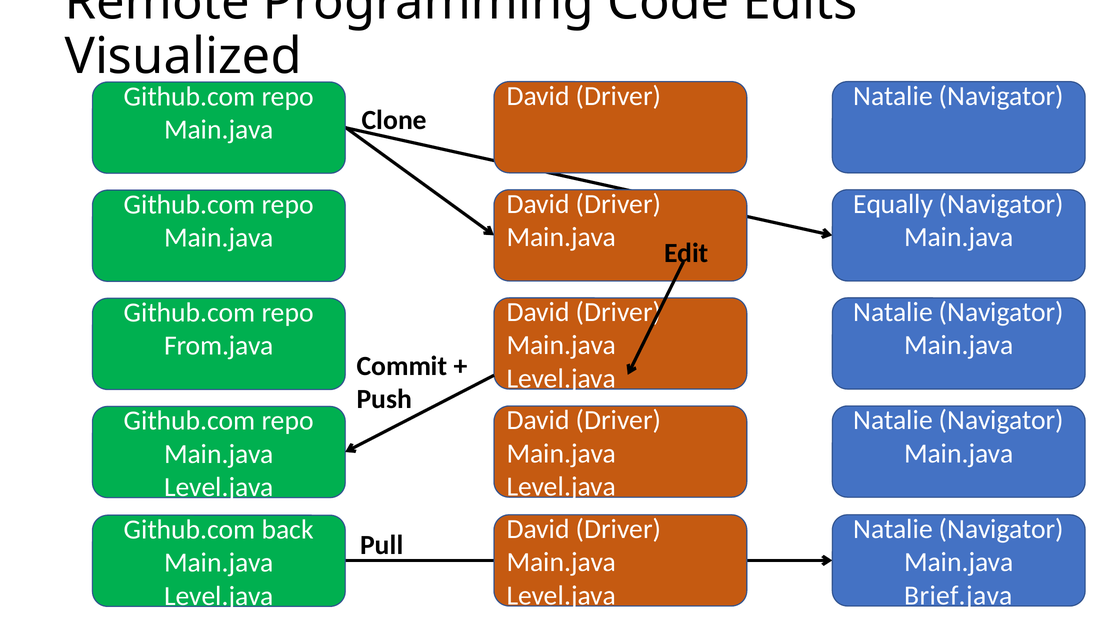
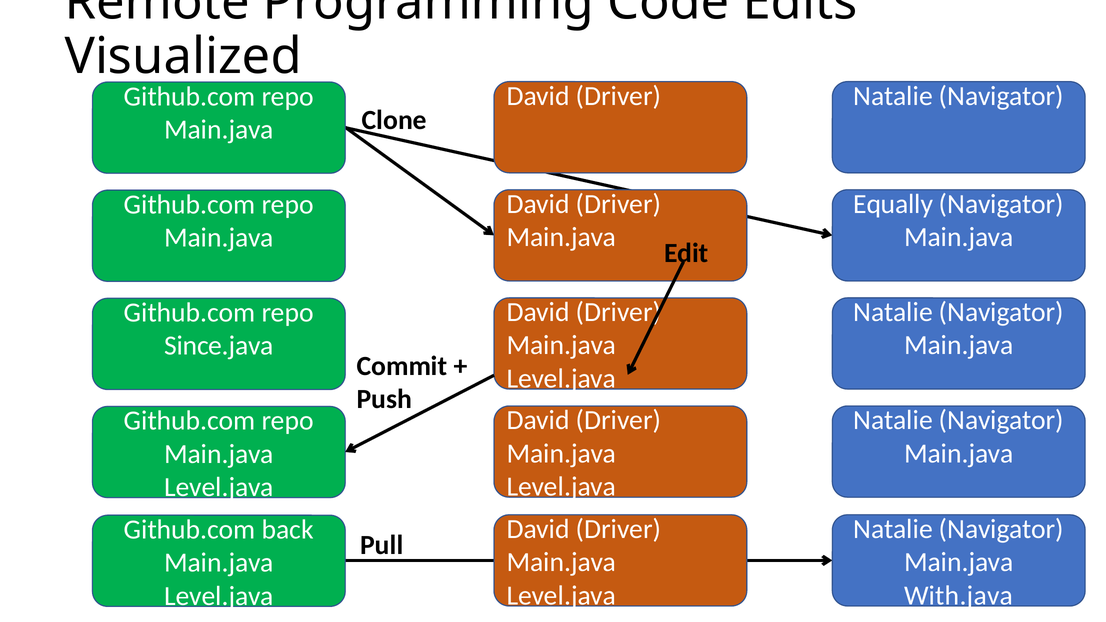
From.java: From.java -> Since.java
Brief.java: Brief.java -> With.java
